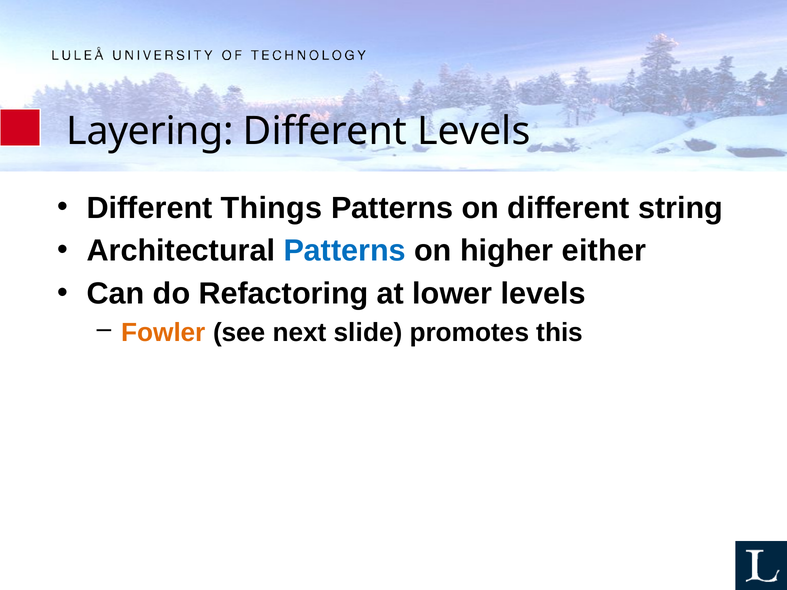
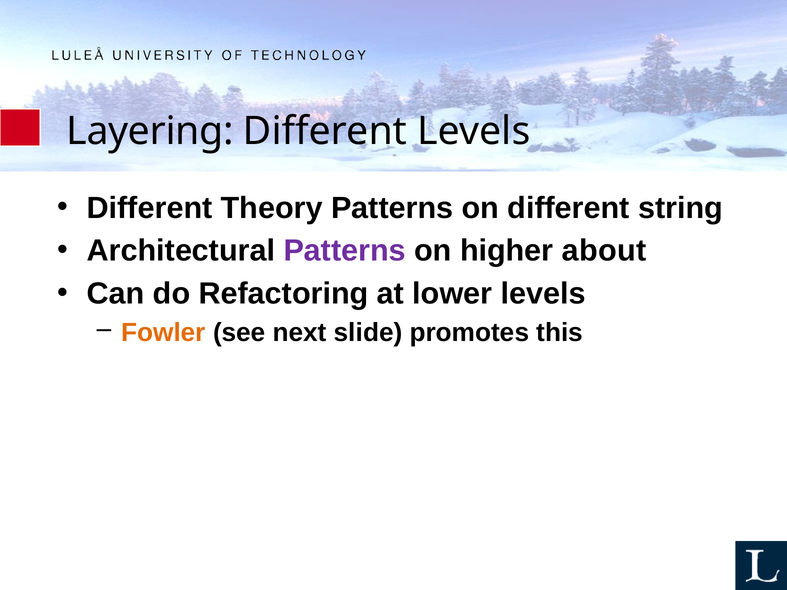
Things: Things -> Theory
Patterns at (345, 251) colour: blue -> purple
either: either -> about
